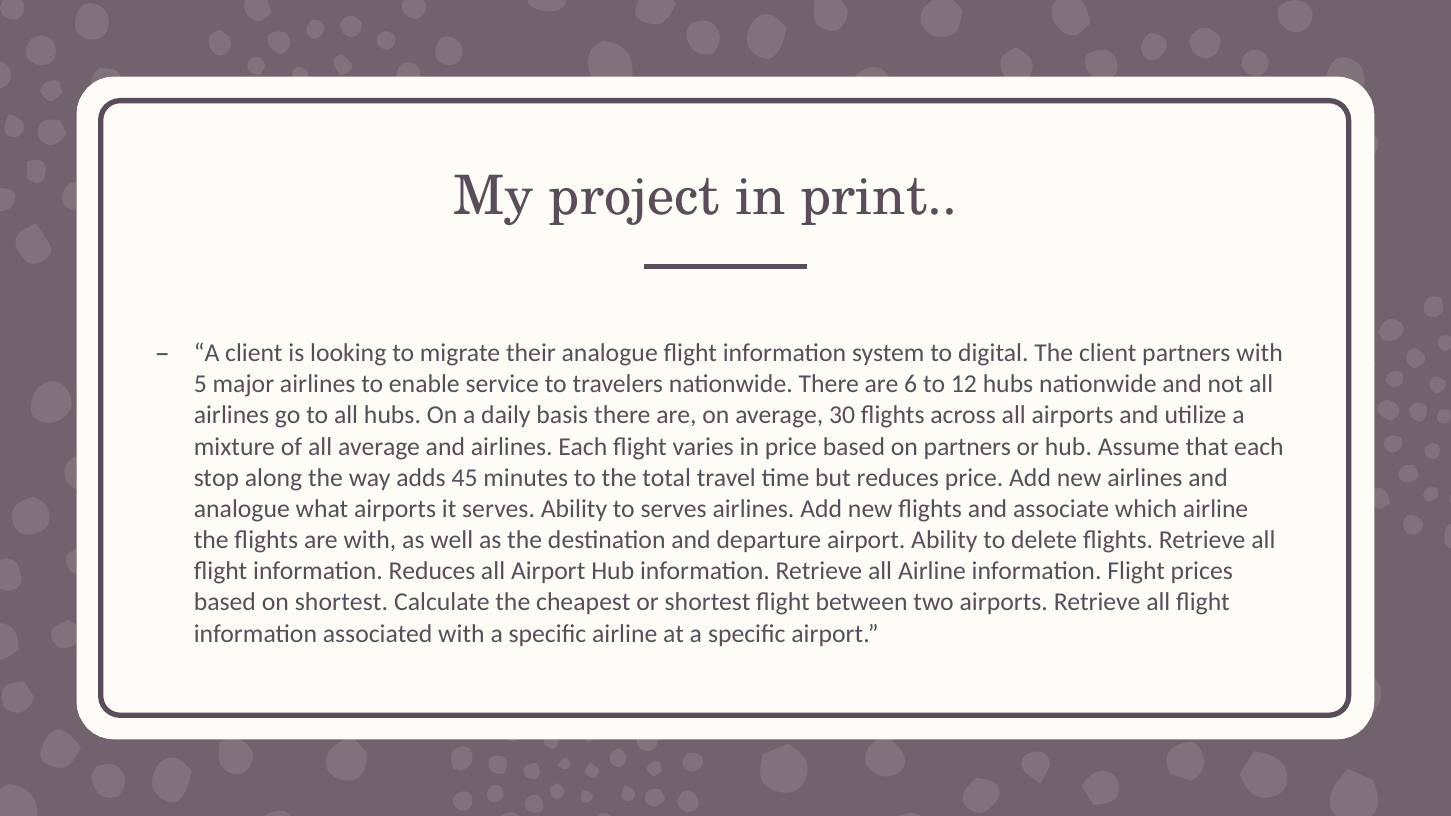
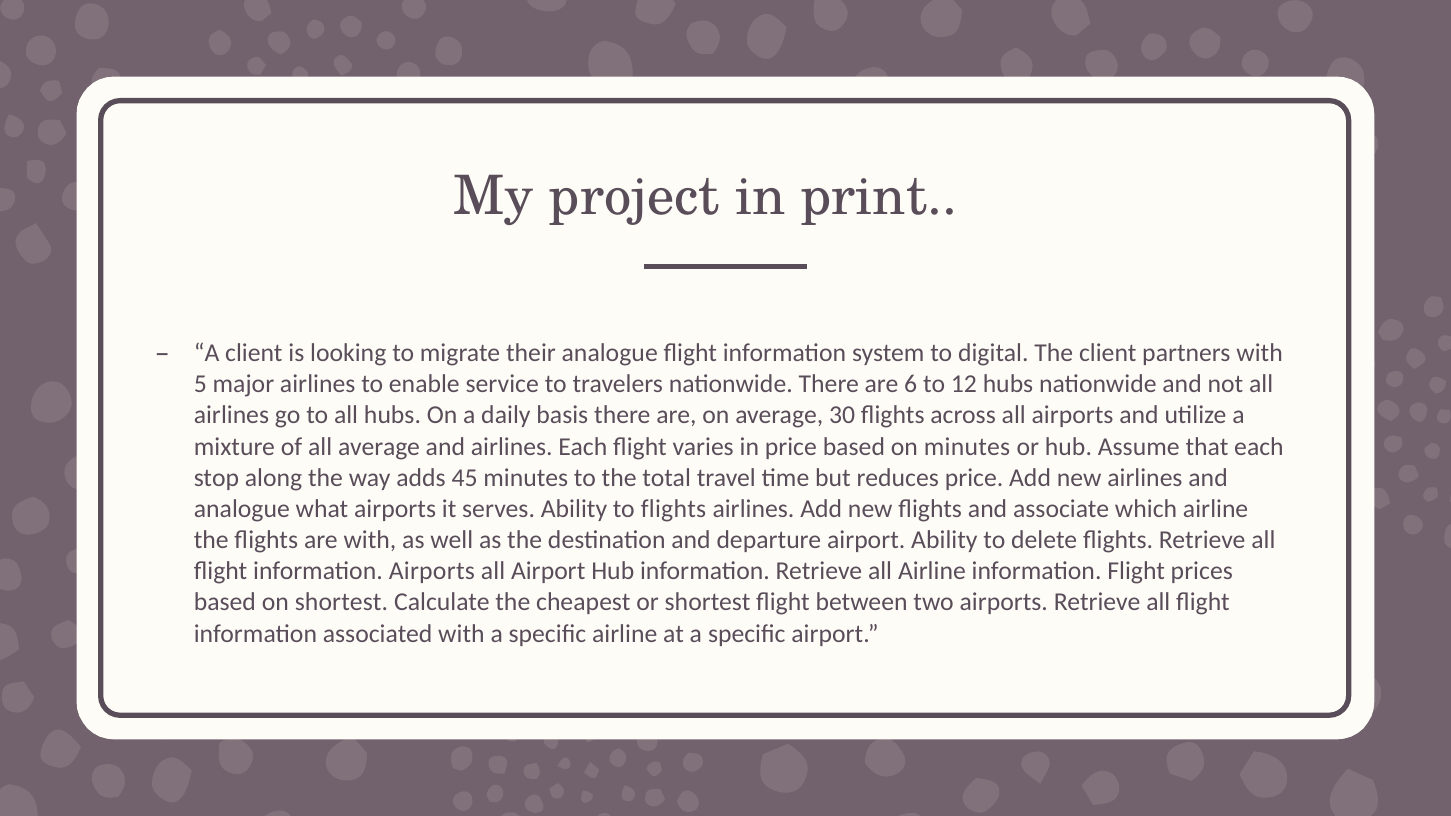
on partners: partners -> minutes
to serves: serves -> flights
information Reduces: Reduces -> Airports
